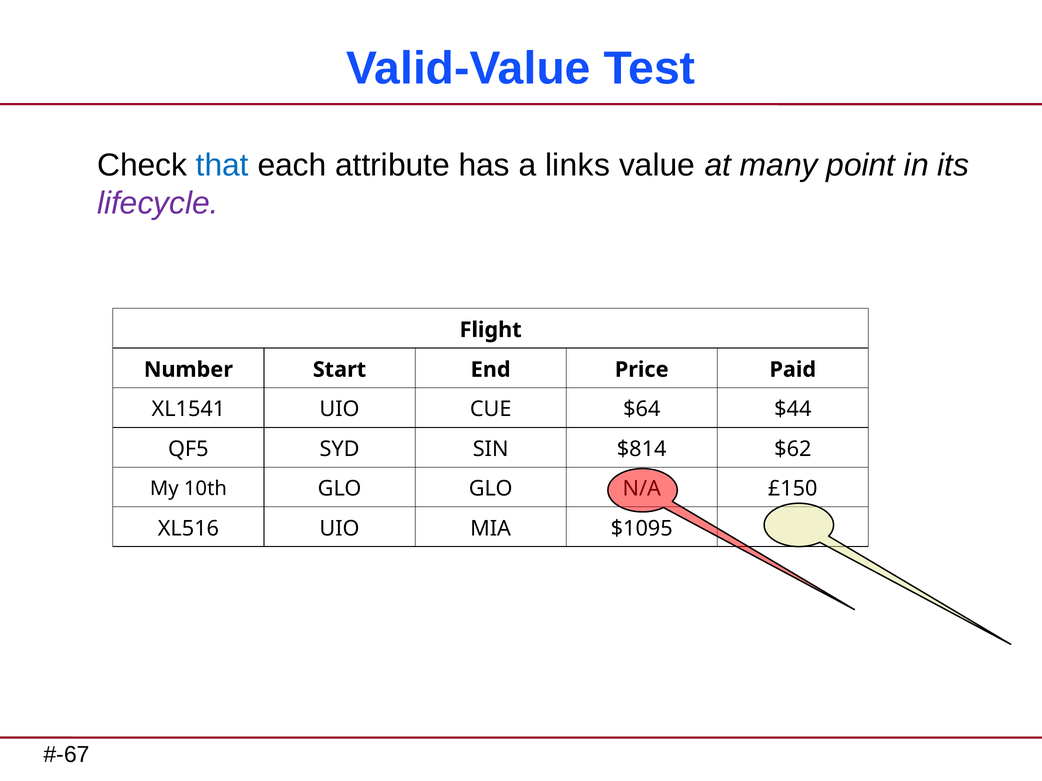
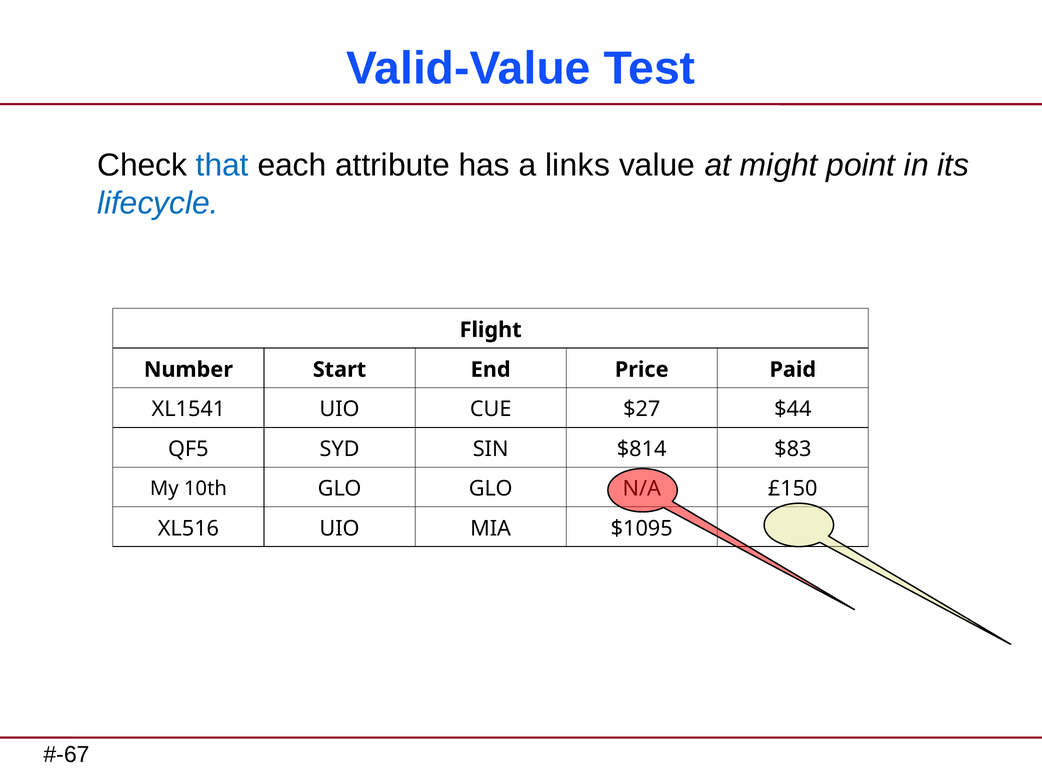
many: many -> might
lifecycle colour: purple -> blue
$64: $64 -> $27
$62: $62 -> $83
